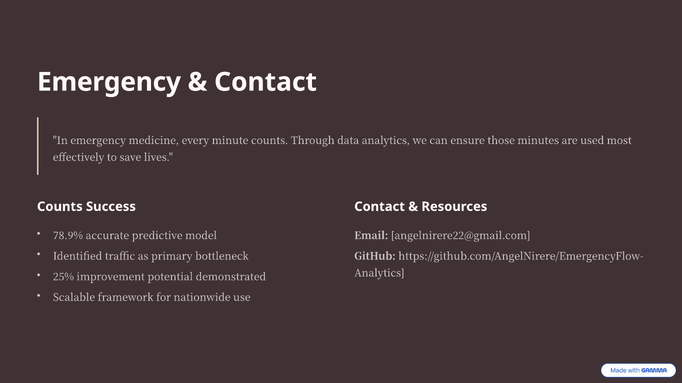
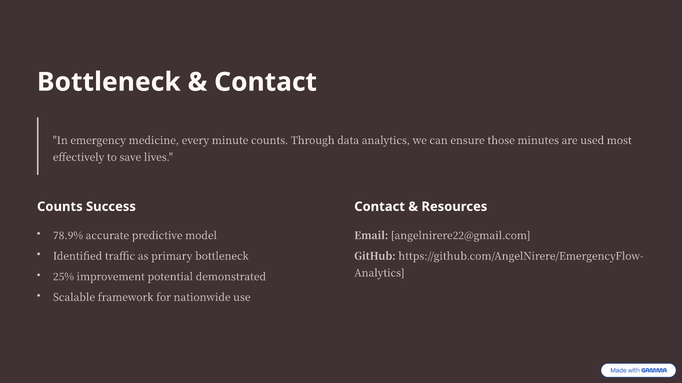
Emergency at (109, 82): Emergency -> Bottleneck
